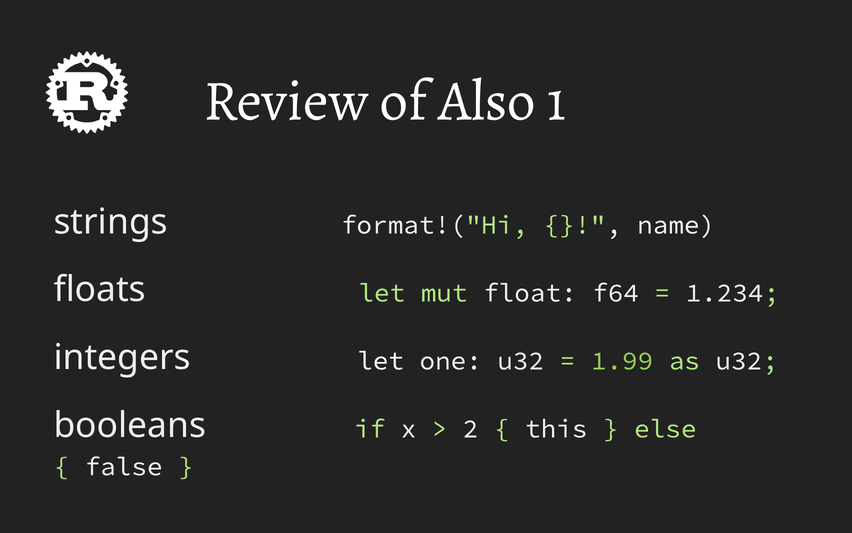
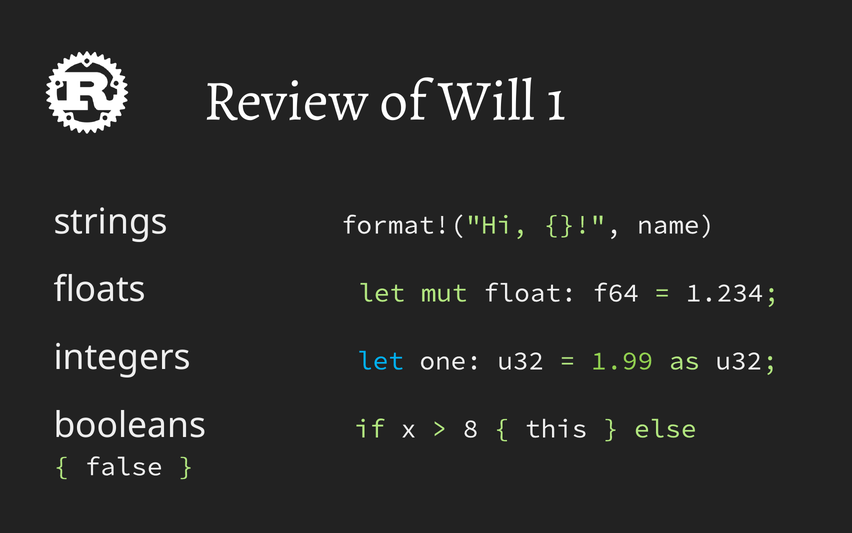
Also: Also -> Will
let at (381, 360) colour: white -> light blue
2: 2 -> 8
